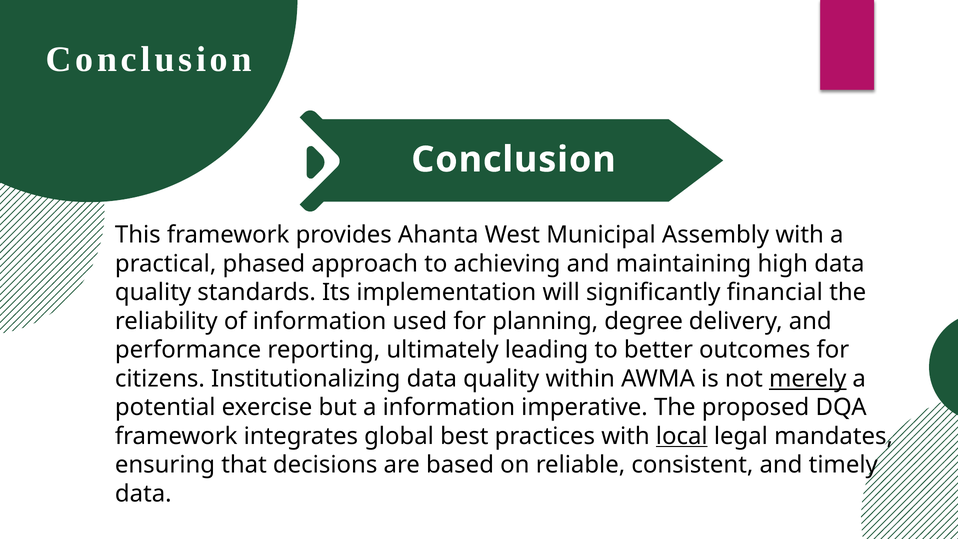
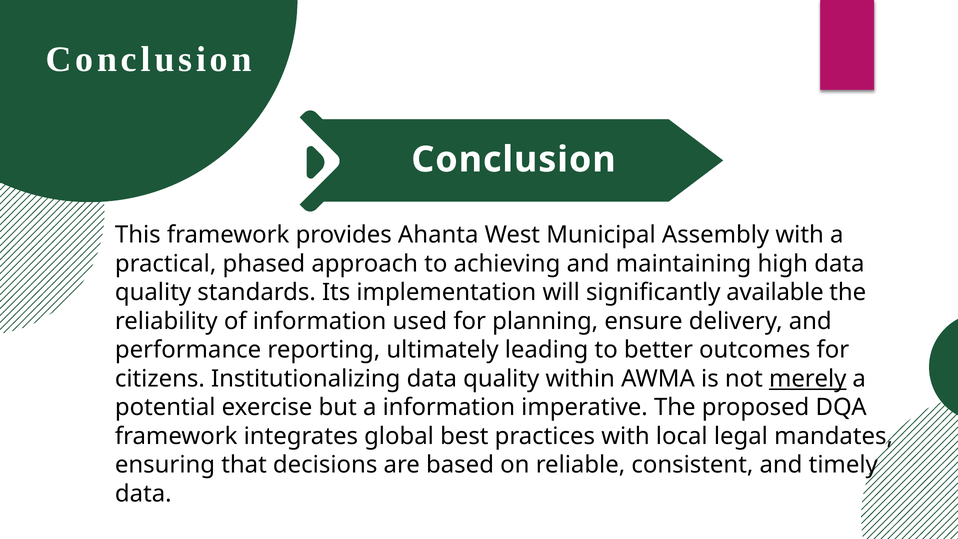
financial: financial -> available
degree: degree -> ensure
local underline: present -> none
